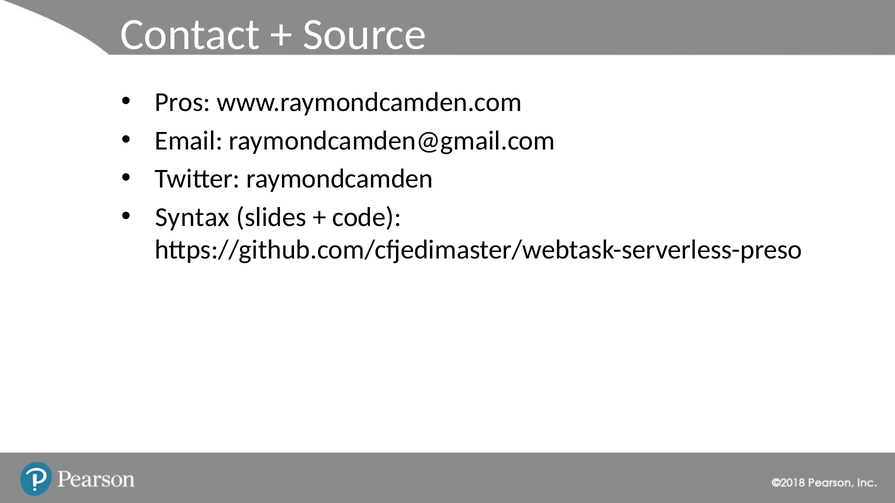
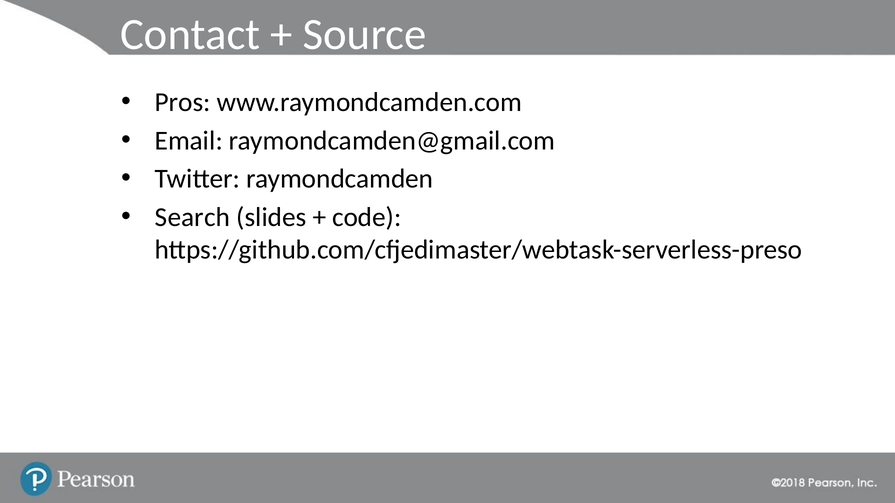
Syntax: Syntax -> Search
